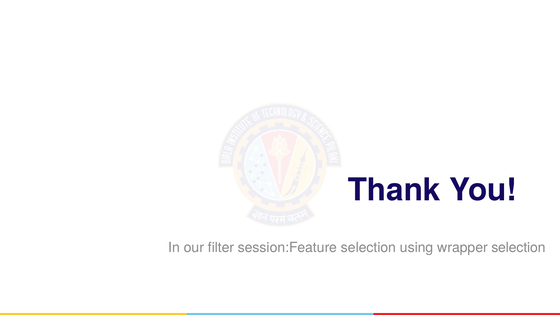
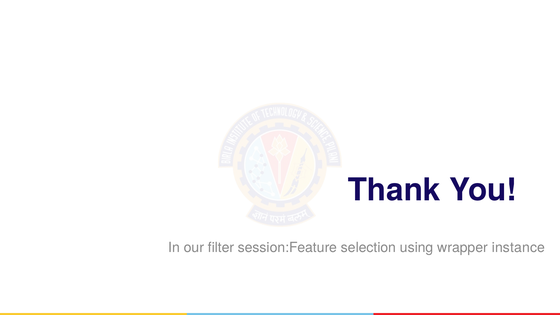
wrapper selection: selection -> instance
